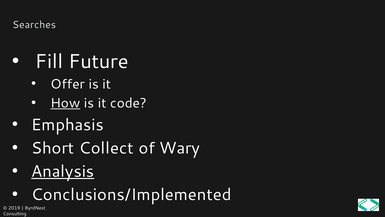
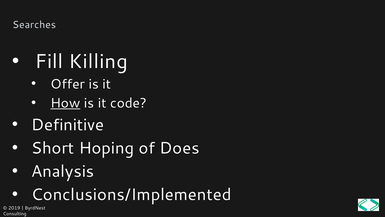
Future: Future -> Killing
Emphasis: Emphasis -> Definitive
Collect: Collect -> Hoping
Wary: Wary -> Does
Analysis underline: present -> none
